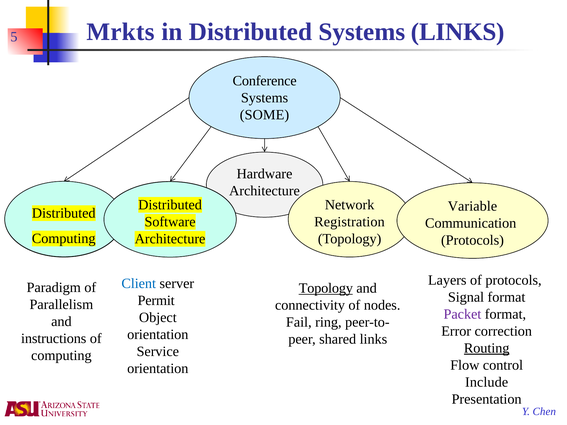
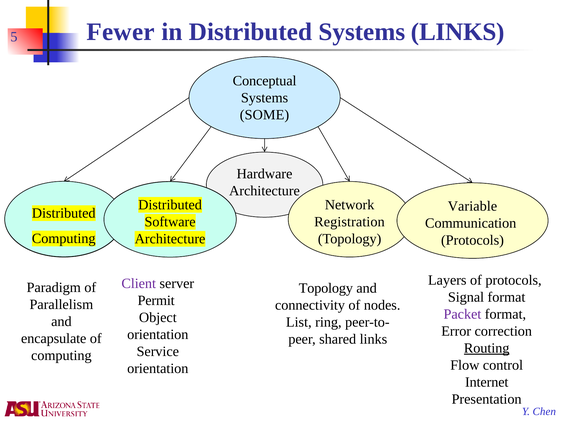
Mrkts: Mrkts -> Fewer
Conference: Conference -> Conceptual
Client colour: blue -> purple
Topology at (326, 288) underline: present -> none
Fail: Fail -> List
instructions: instructions -> encapsulate
Include: Include -> Internet
